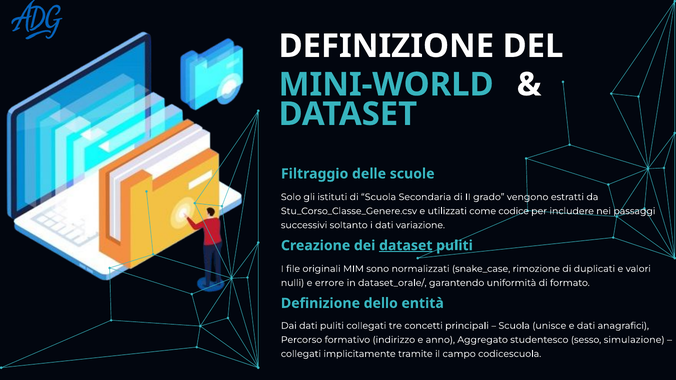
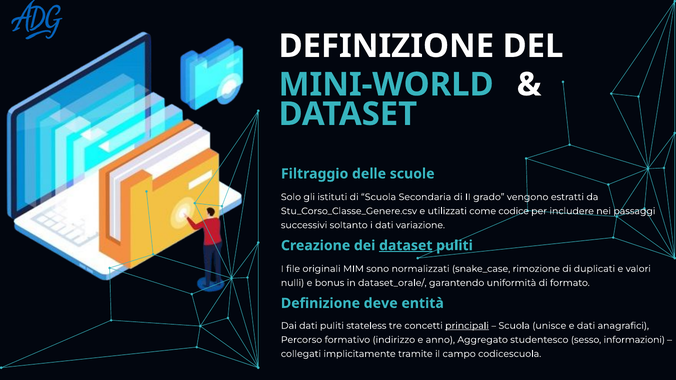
errore: errore -> bonus
dello: dello -> deve
puliti collegati: collegati -> stateless
principali underline: none -> present
simulazione: simulazione -> informazioni
